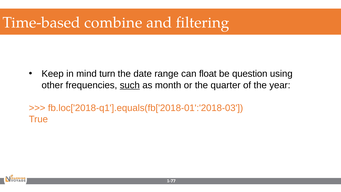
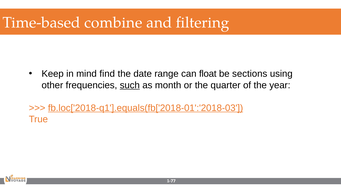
turn: turn -> find
question: question -> sections
fb.loc['2018-q1'].equals(fb['2018-01':'2018-03 underline: none -> present
